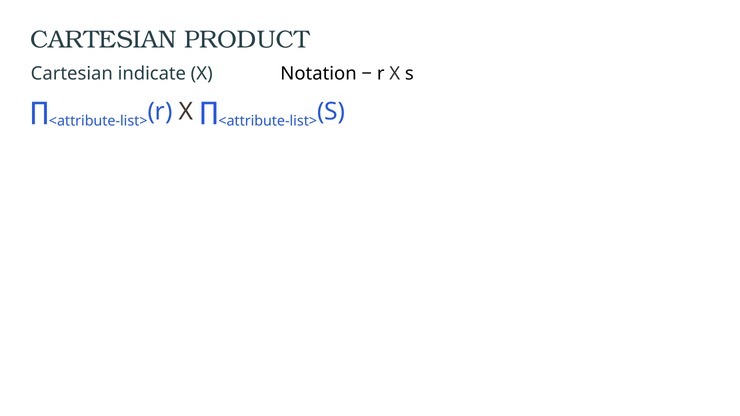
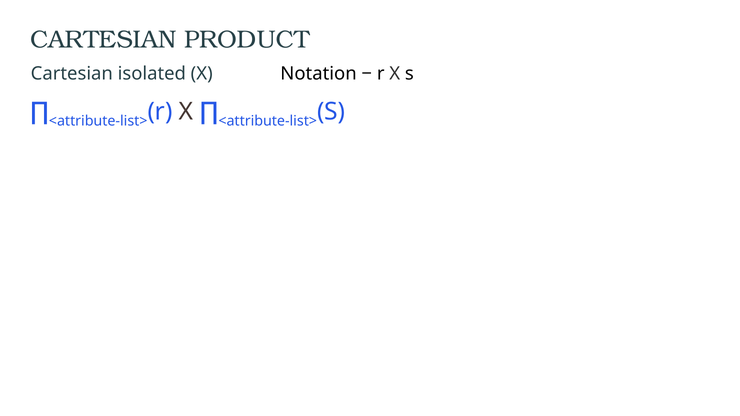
indicate: indicate -> isolated
